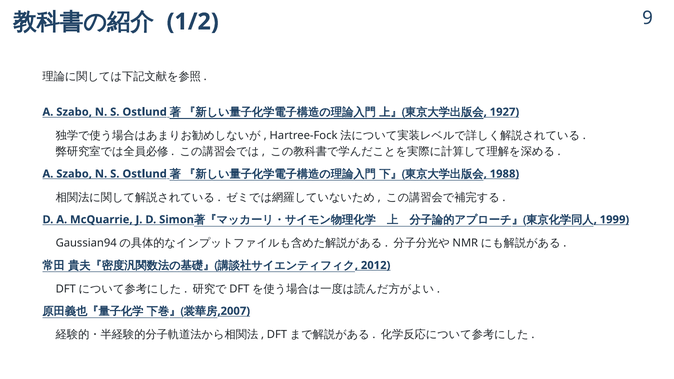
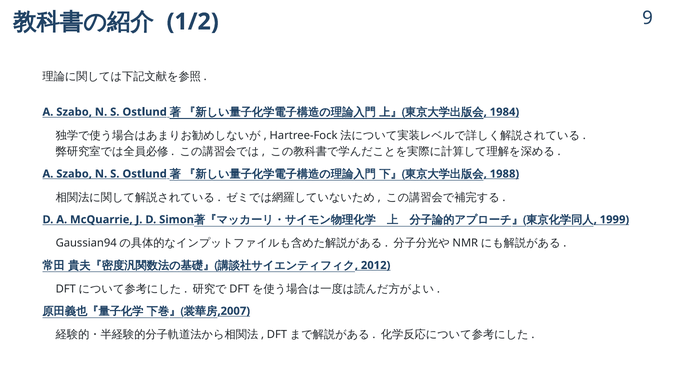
1927: 1927 -> 1984
